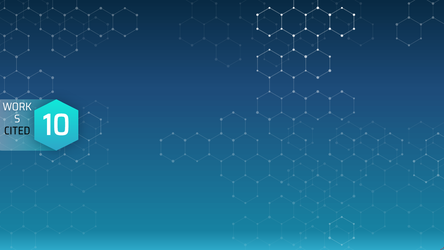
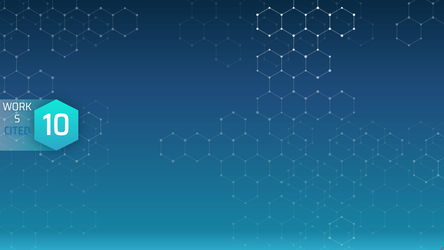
CITED colour: black -> blue
